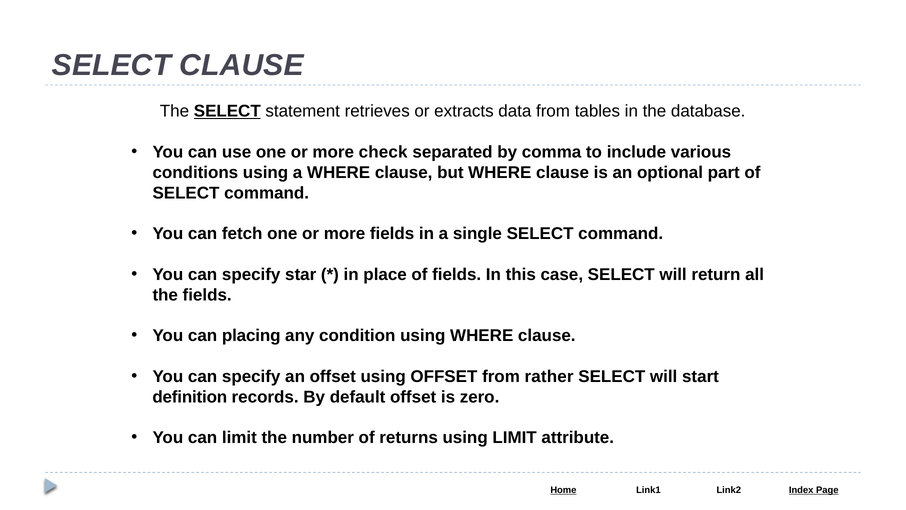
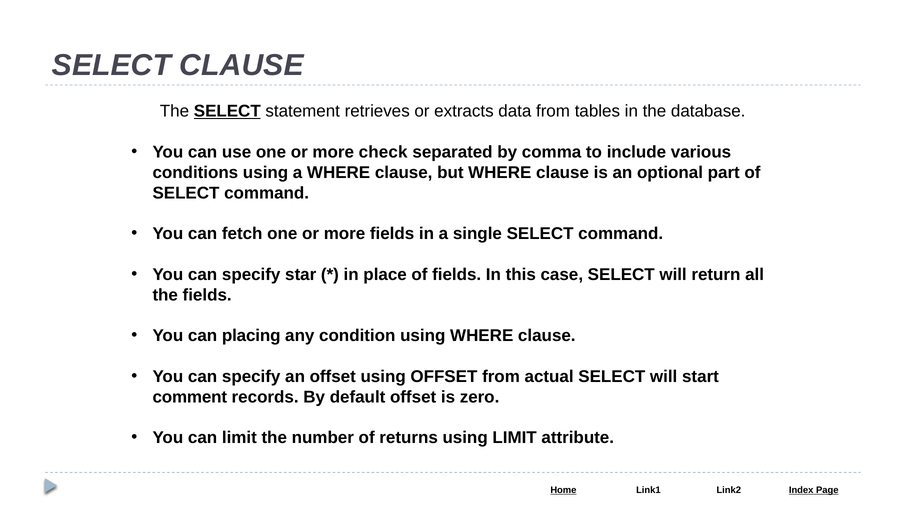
rather: rather -> actual
definition: definition -> comment
